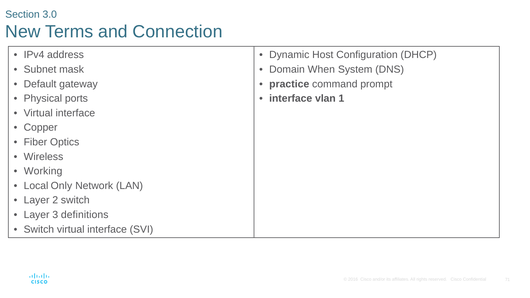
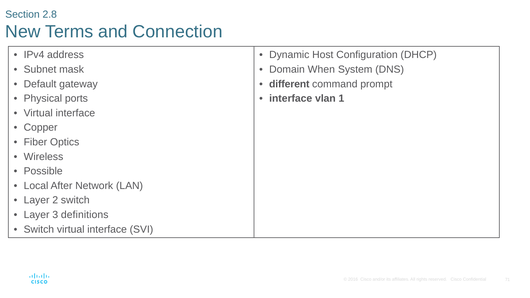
3.0: 3.0 -> 2.8
practice: practice -> different
Working: Working -> Possible
Only: Only -> After
